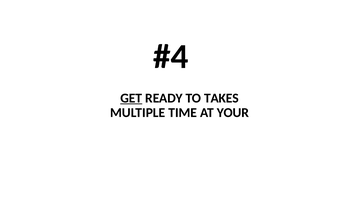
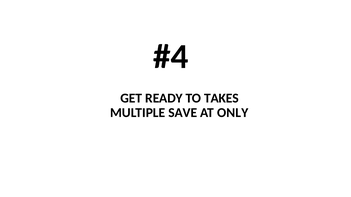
GET underline: present -> none
TIME: TIME -> SAVE
YOUR: YOUR -> ONLY
